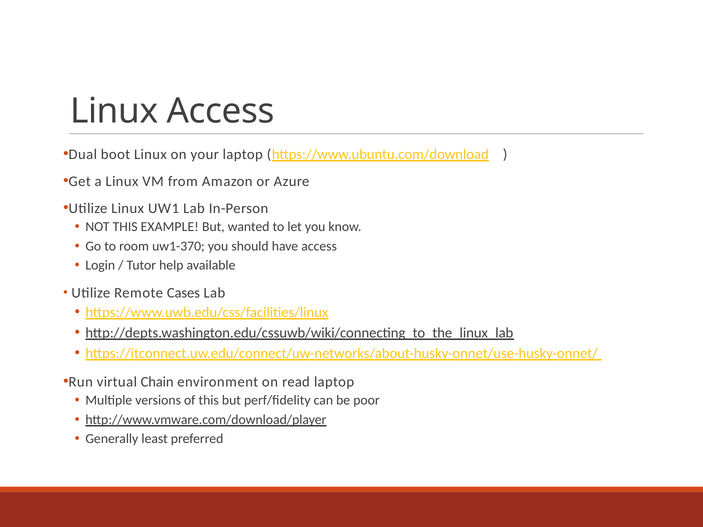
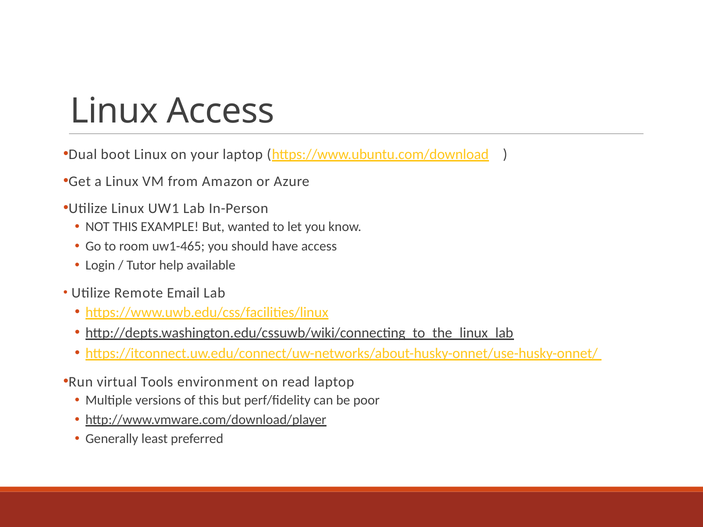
uw1-370: uw1-370 -> uw1-465
Cases: Cases -> Email
Chain: Chain -> Tools
